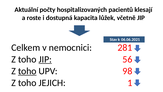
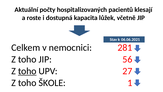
JIP at (45, 59) underline: present -> none
98: 98 -> 27
JEJICH: JEJICH -> ŠKOLE
